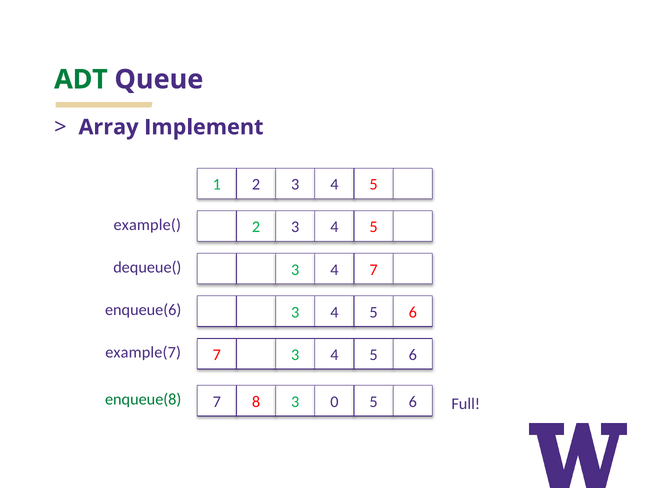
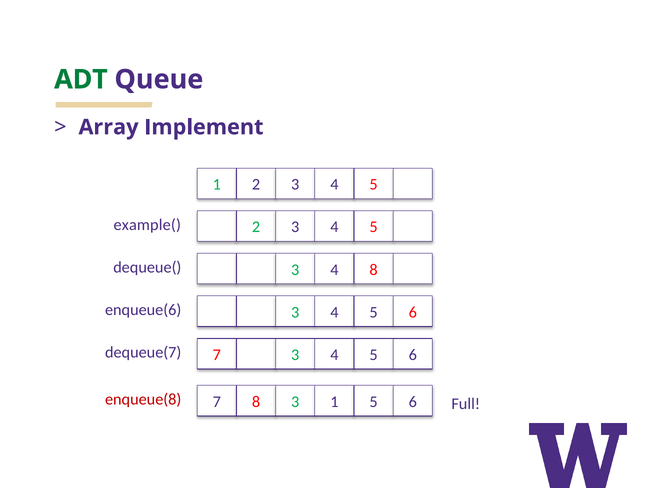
4 7: 7 -> 8
example(7: example(7 -> dequeue(7
enqueue(8 colour: green -> red
3 0: 0 -> 1
